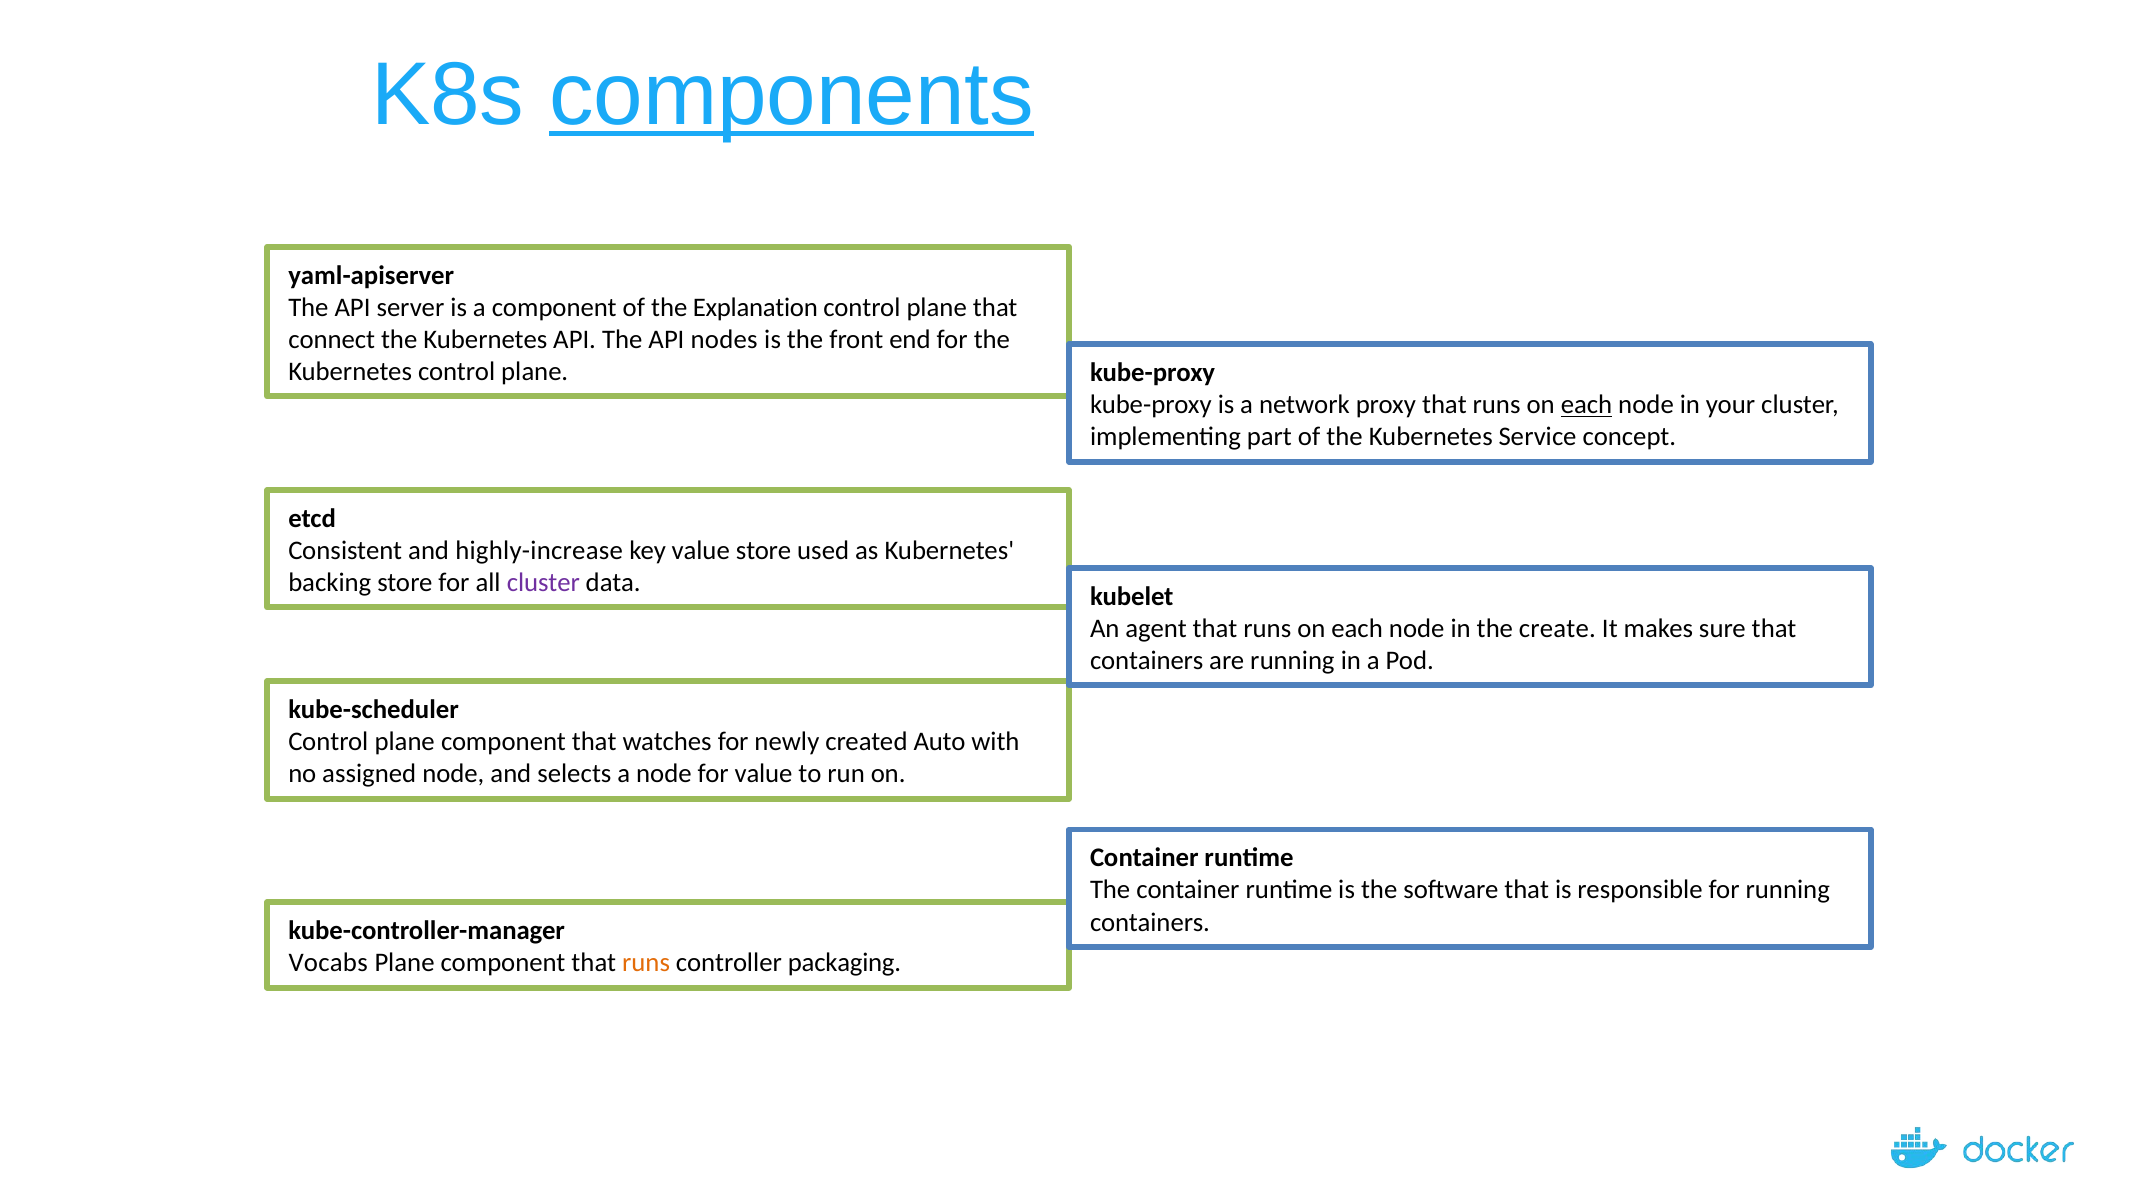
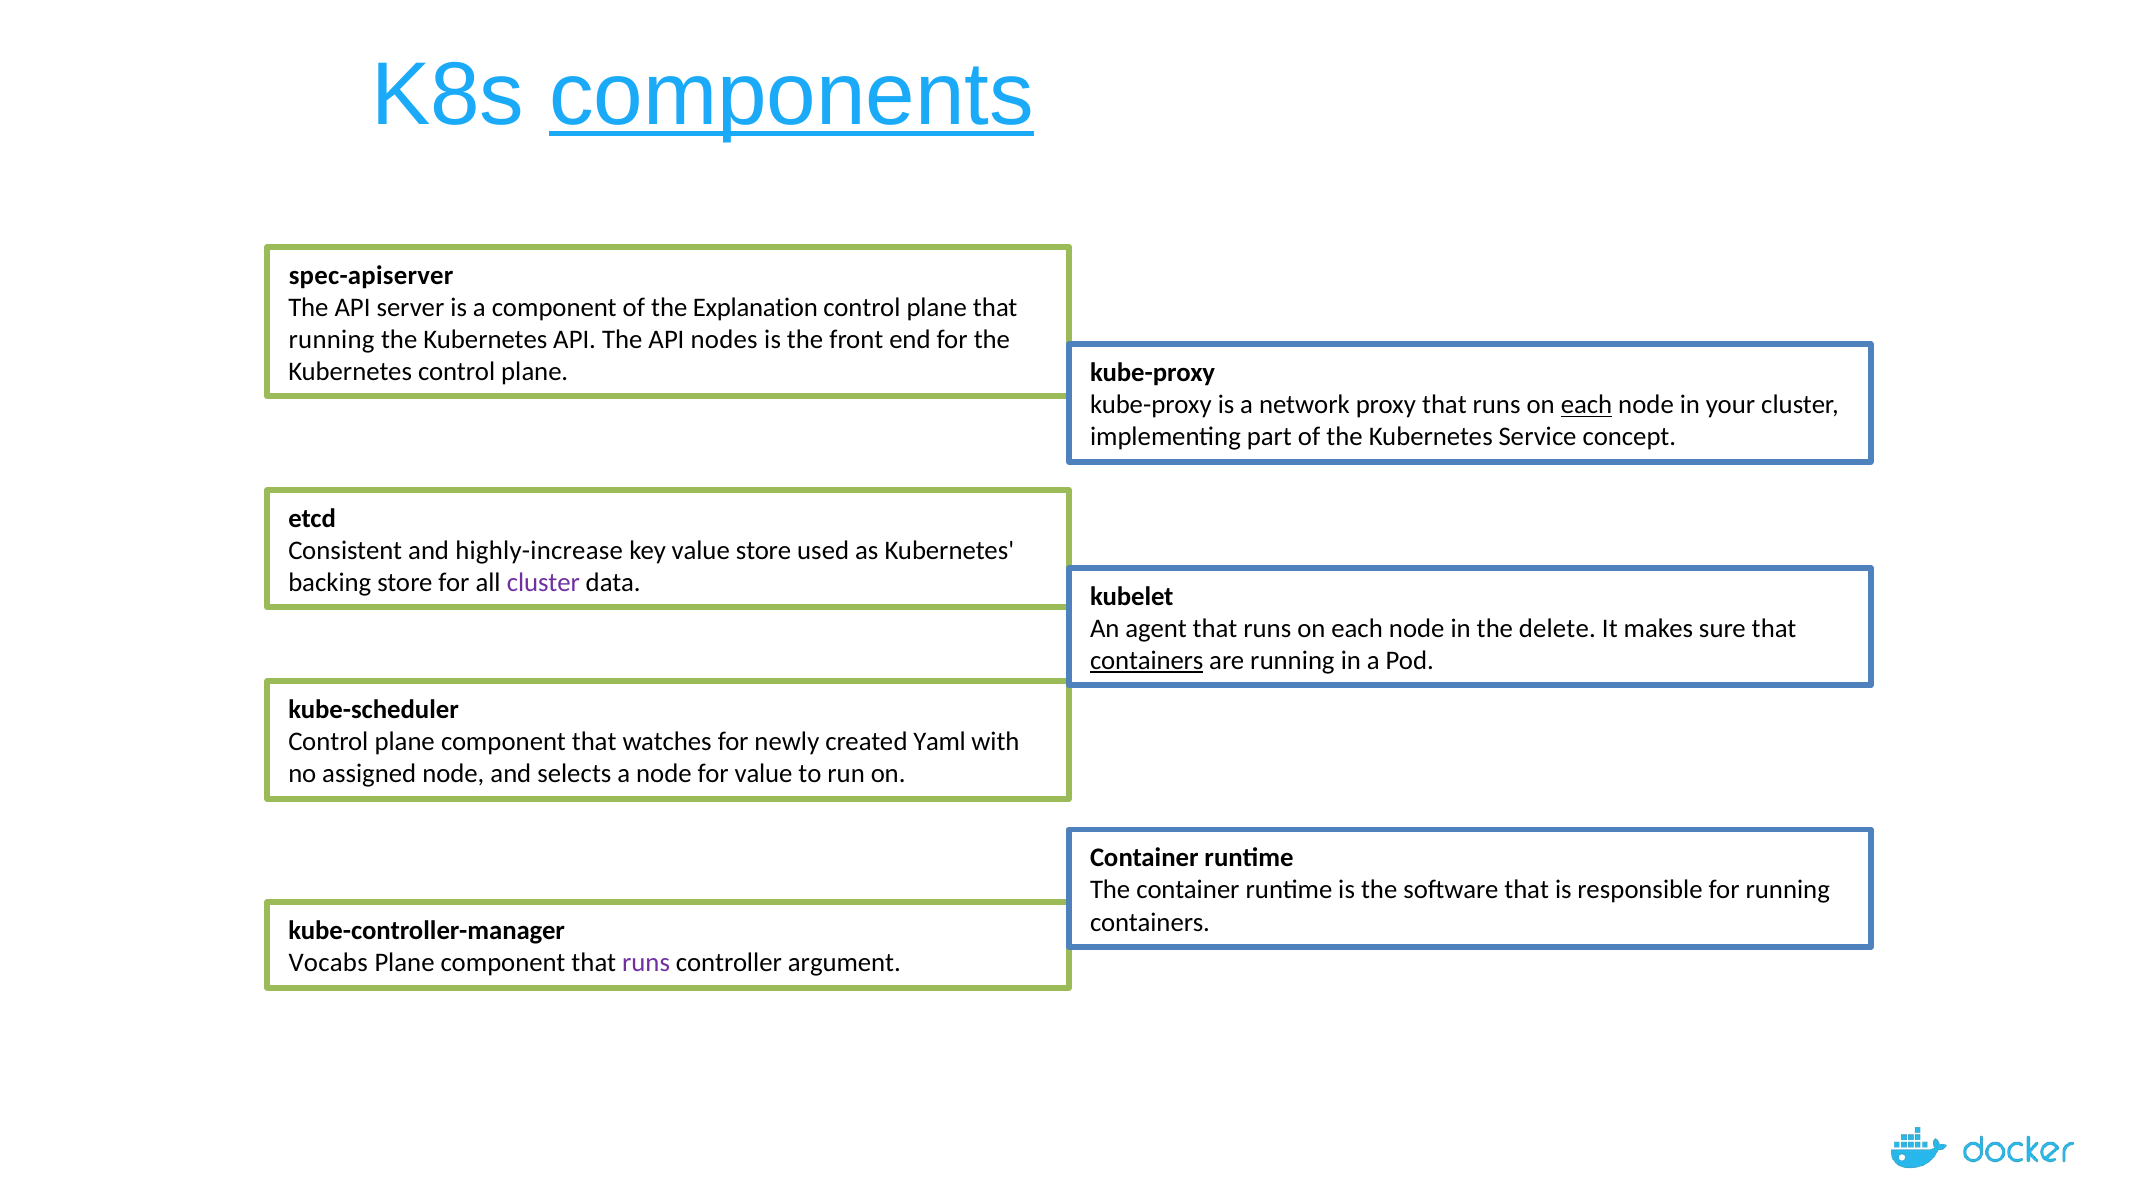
yaml-apiserver: yaml-apiserver -> spec-apiserver
connect at (332, 340): connect -> running
create: create -> delete
containers at (1147, 661) underline: none -> present
Auto: Auto -> Yaml
runs at (646, 963) colour: orange -> purple
packaging: packaging -> argument
